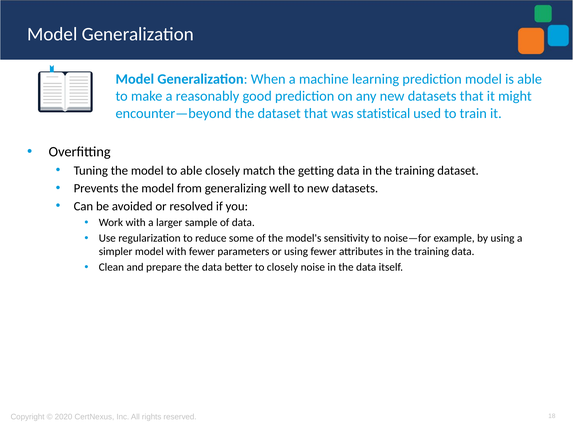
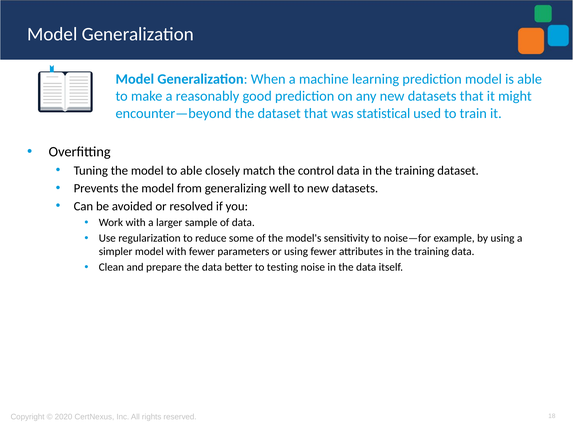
getting: getting -> control
to closely: closely -> testing
